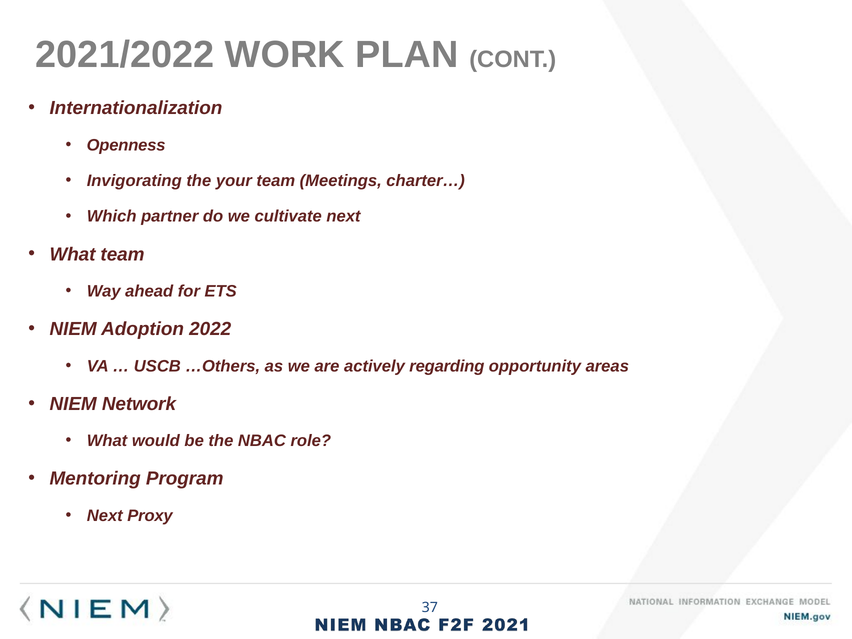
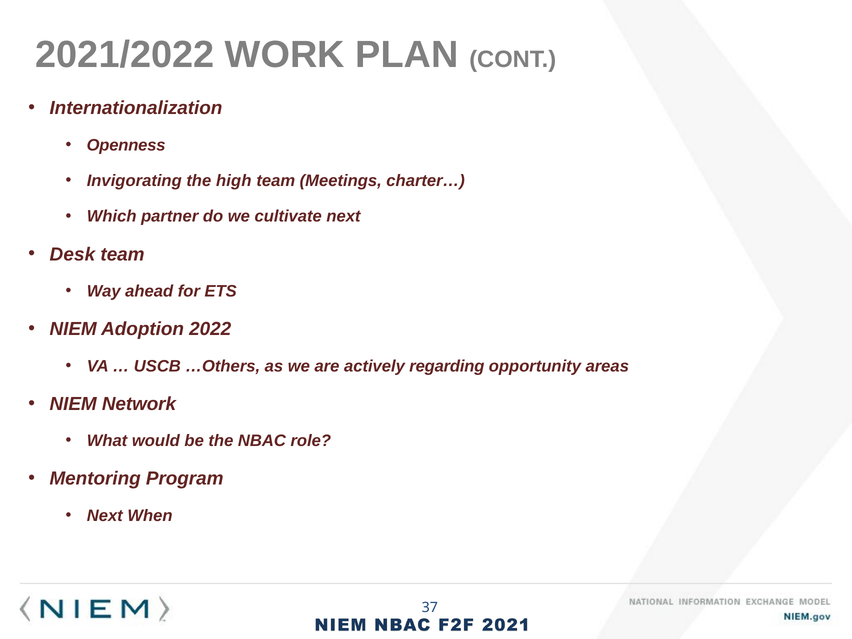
your: your -> high
What at (73, 254): What -> Desk
Proxy: Proxy -> When
